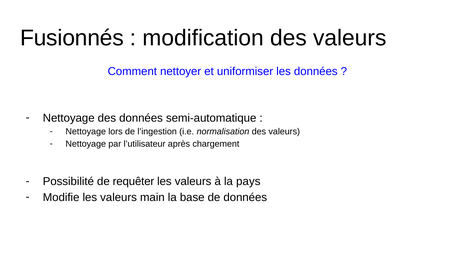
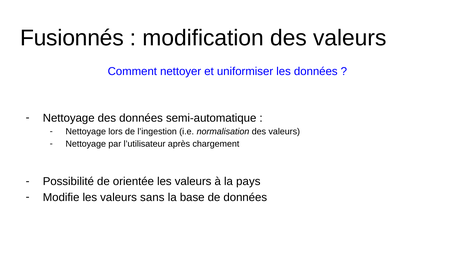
requêter: requêter -> orientée
main: main -> sans
